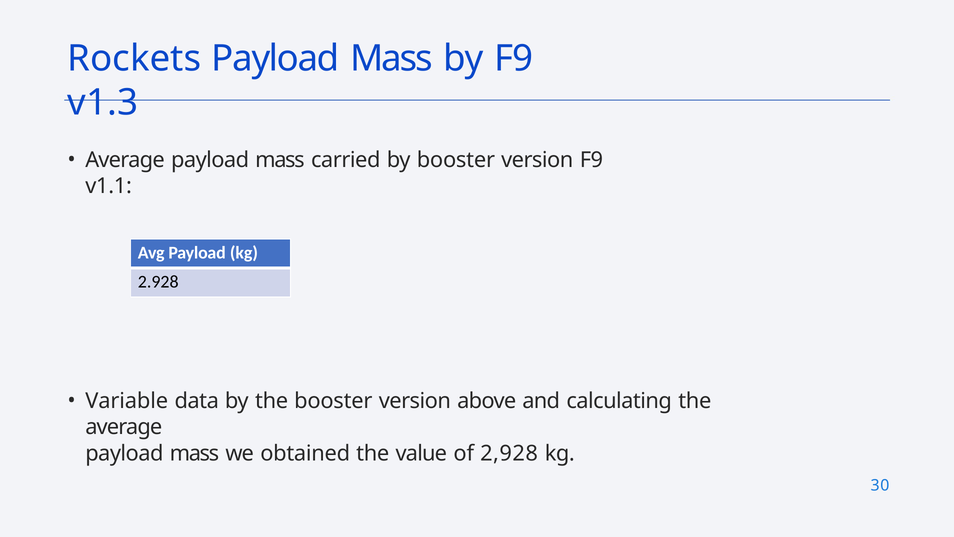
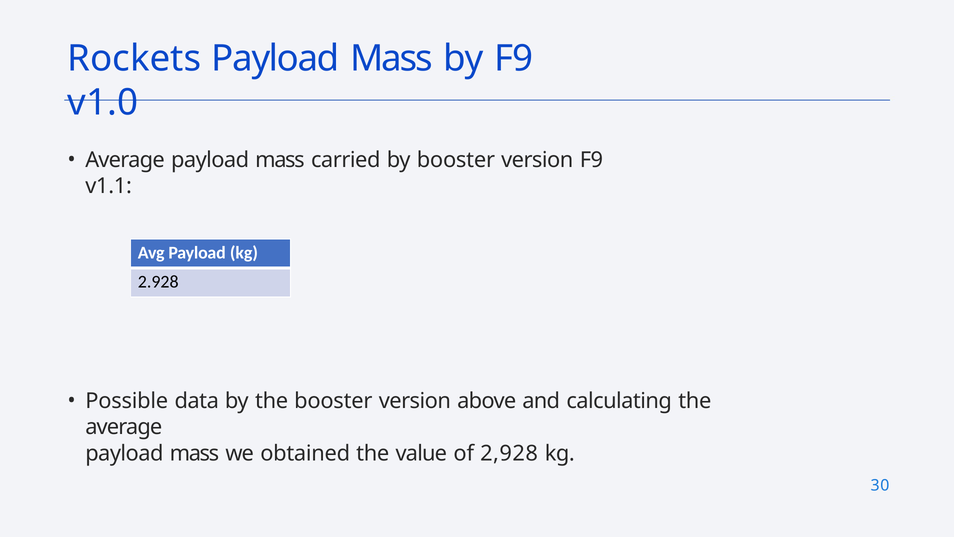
v1.3: v1.3 -> v1.0
Variable: Variable -> Possible
